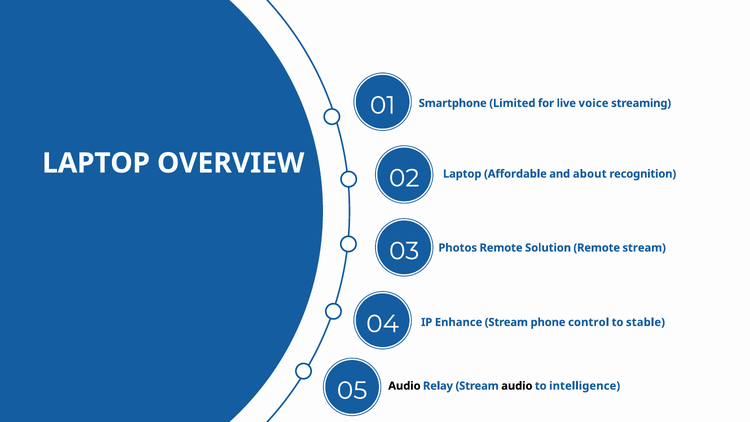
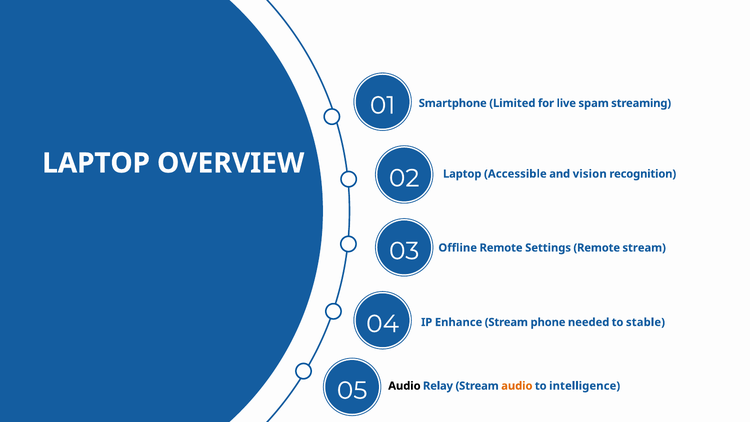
voice: voice -> spam
Affordable: Affordable -> Accessible
about: about -> vision
Photos: Photos -> Offline
Solution: Solution -> Settings
control: control -> needed
audio at (517, 386) colour: black -> orange
